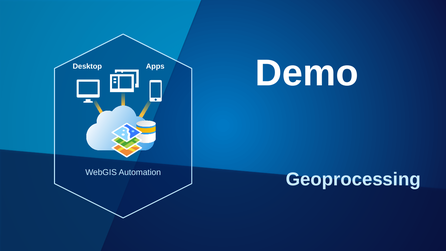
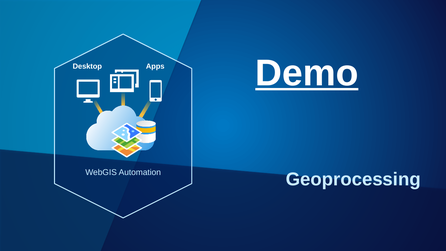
Demo underline: none -> present
